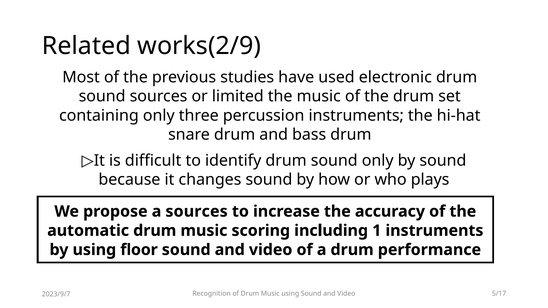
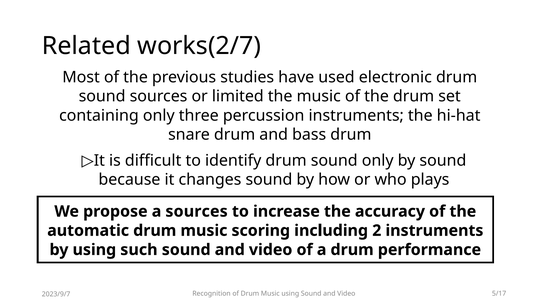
works(2/9: works(2/9 -> works(2/7
1: 1 -> 2
floor: floor -> such
